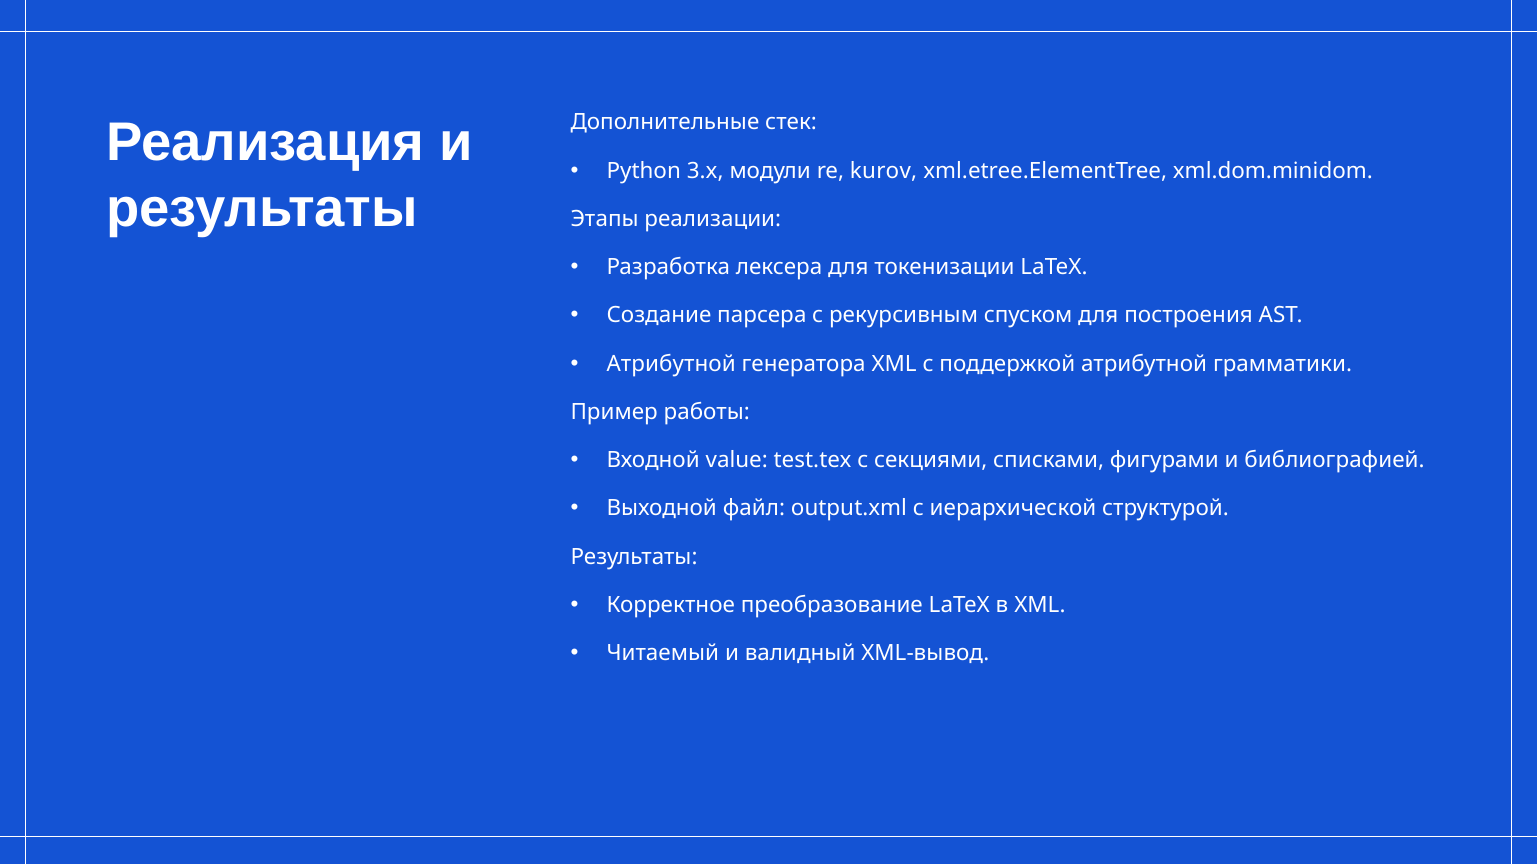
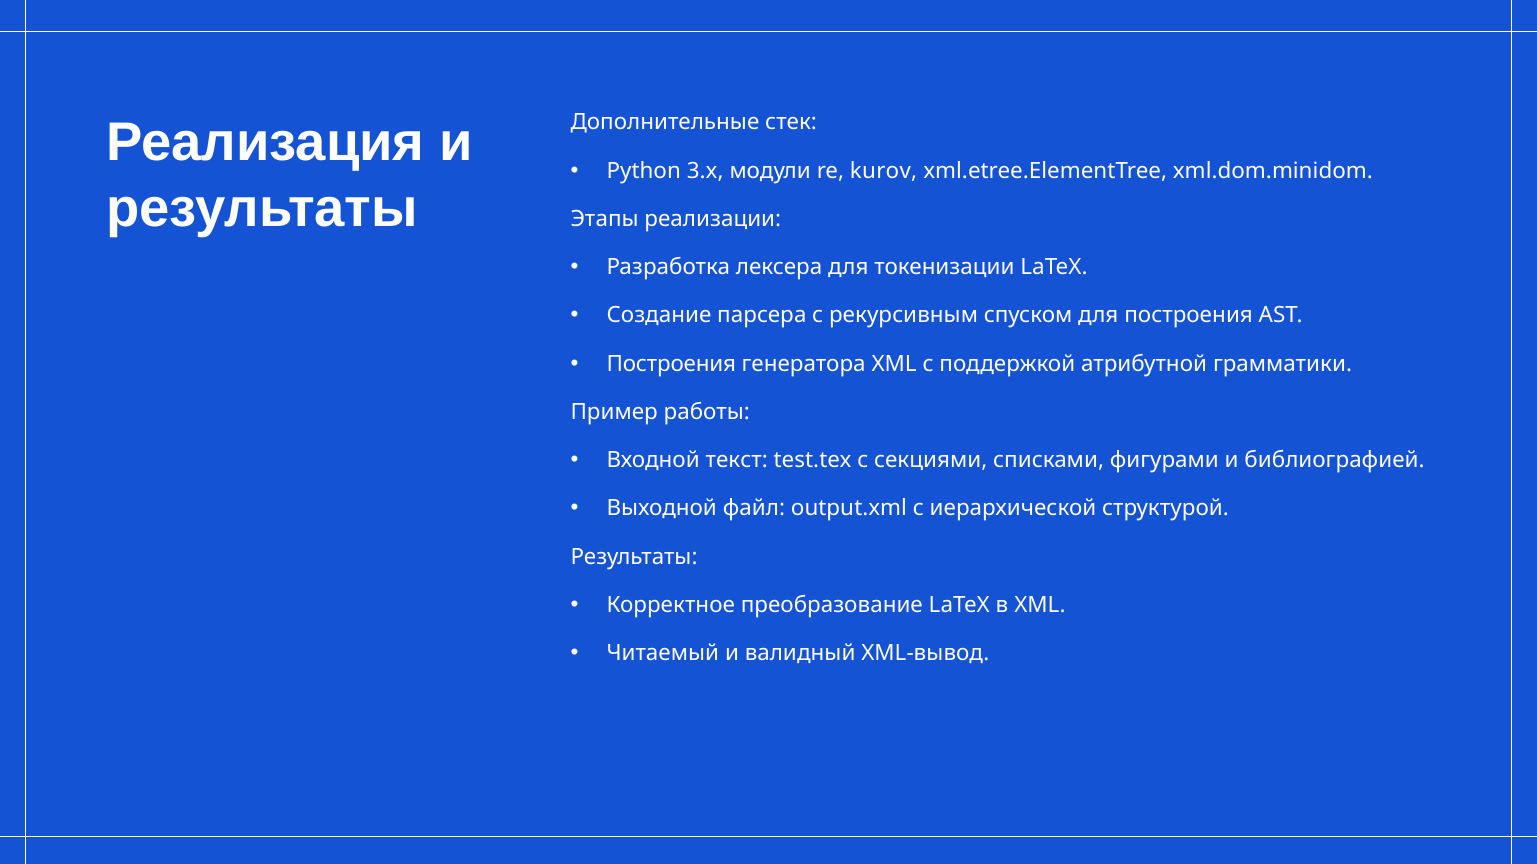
Атрибутной at (671, 364): Атрибутной -> Построения
value: value -> текст
